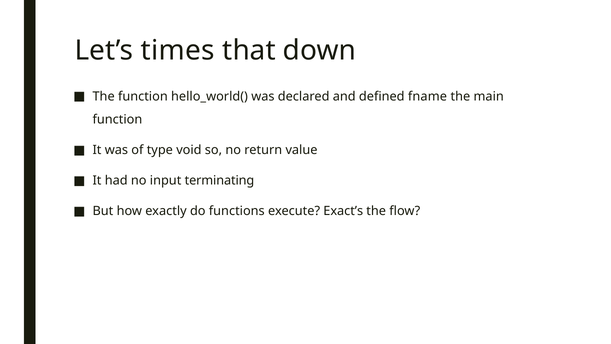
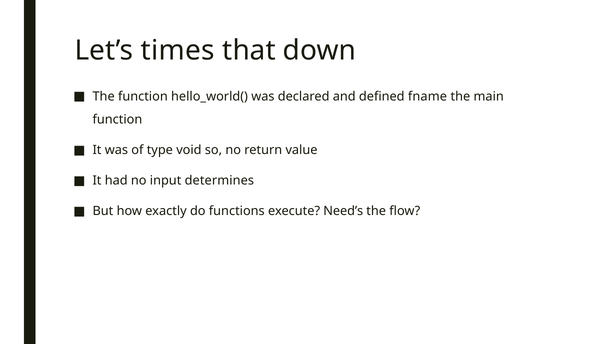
terminating: terminating -> determines
Exact’s: Exact’s -> Need’s
